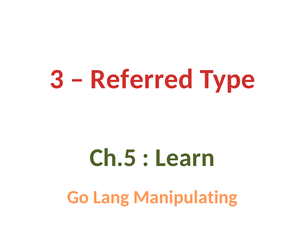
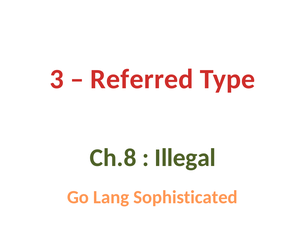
Ch.5: Ch.5 -> Ch.8
Learn: Learn -> Illegal
Manipulating: Manipulating -> Sophisticated
